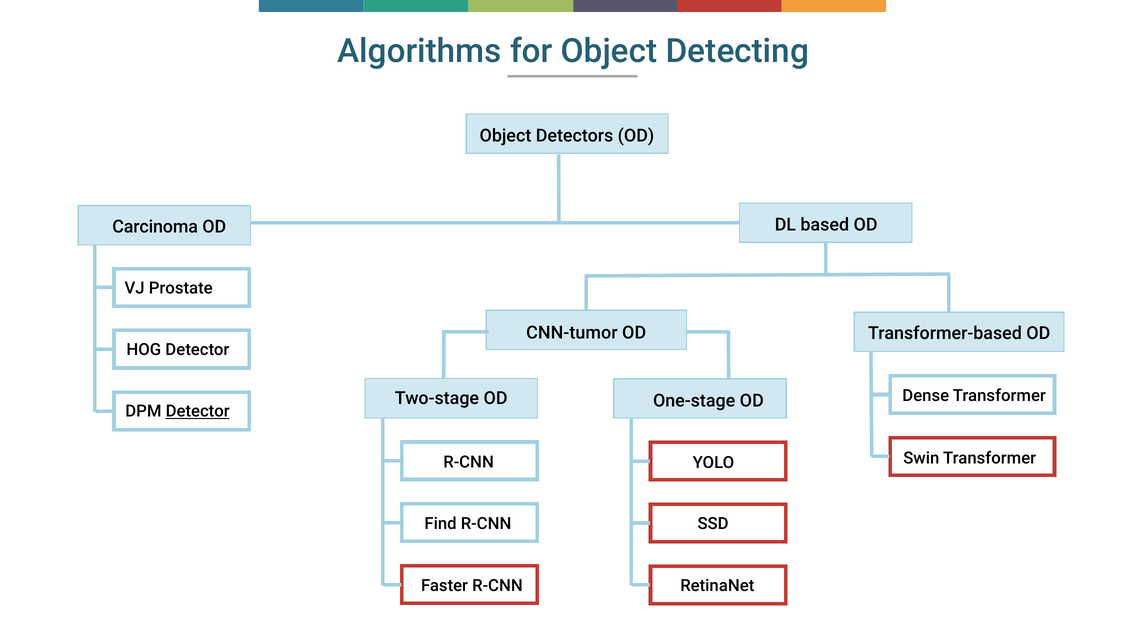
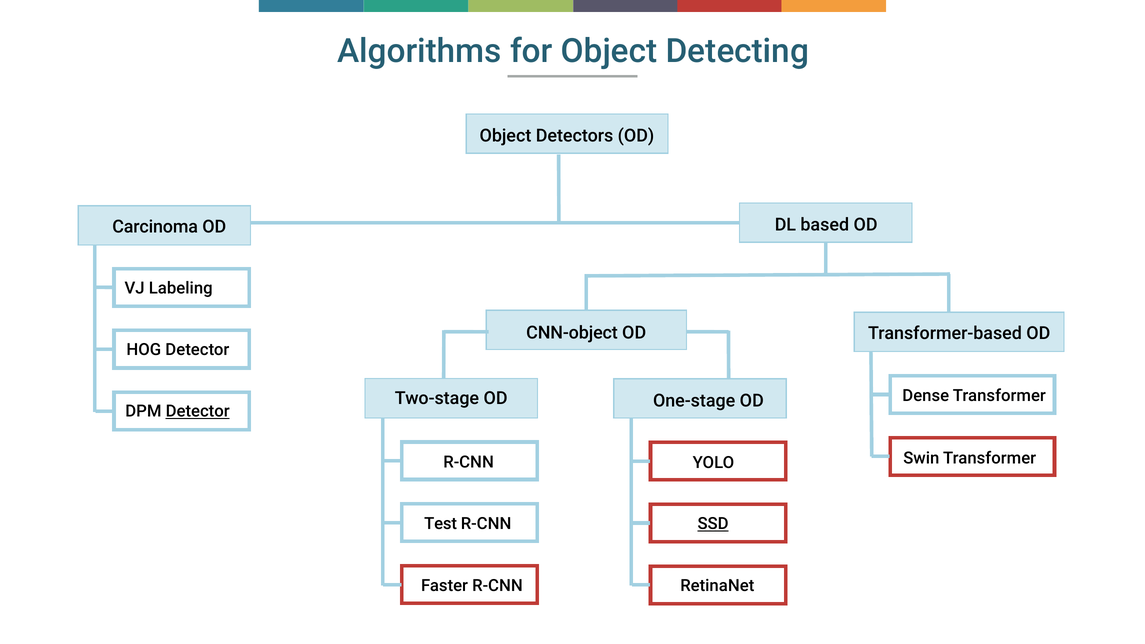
Prostate: Prostate -> Labeling
CNN-tumor: CNN-tumor -> CNN-object
Find: Find -> Test
SSD underline: none -> present
